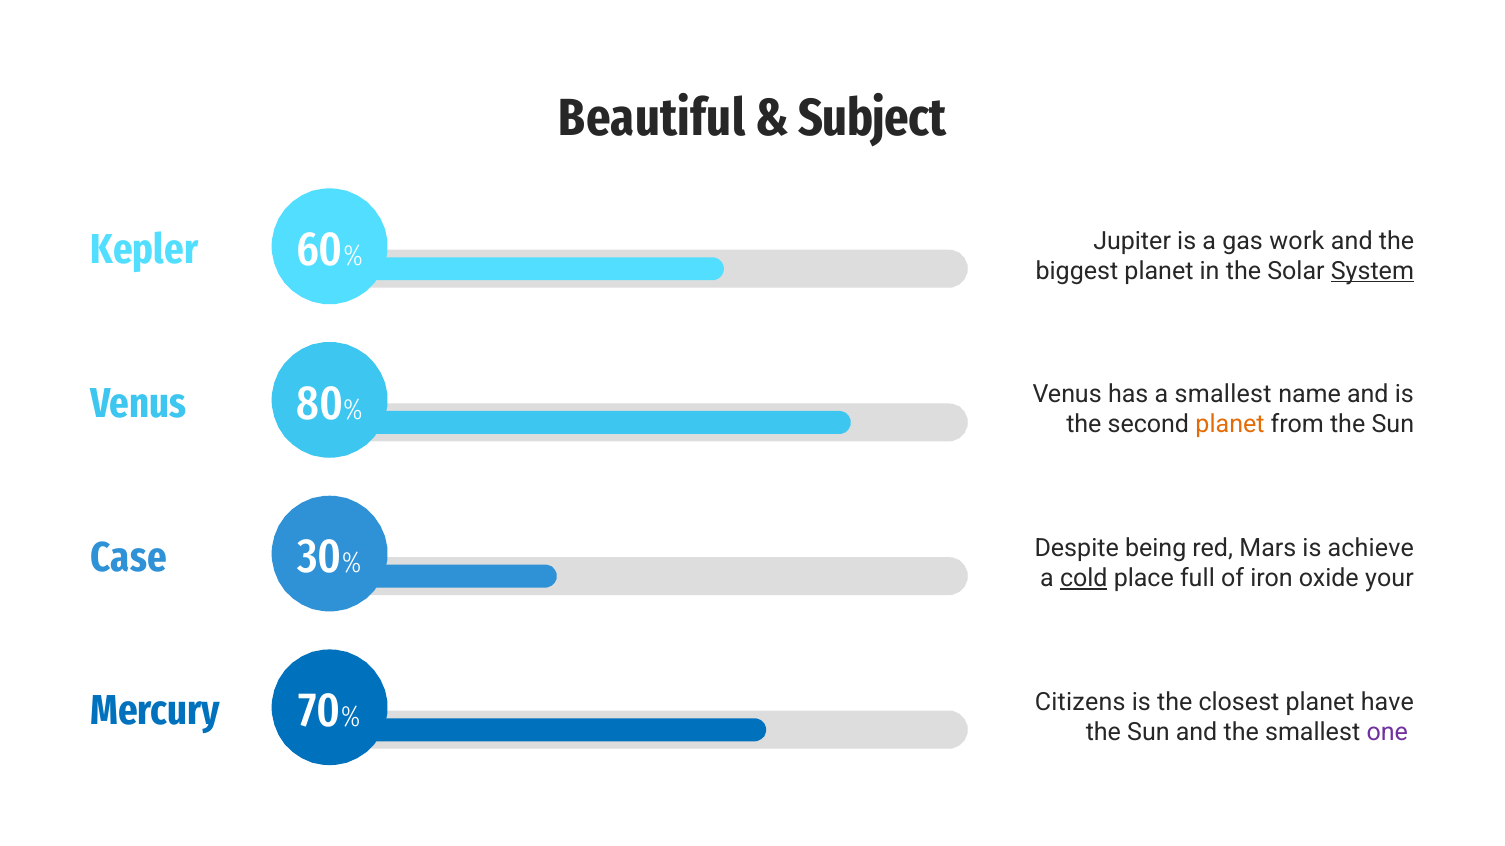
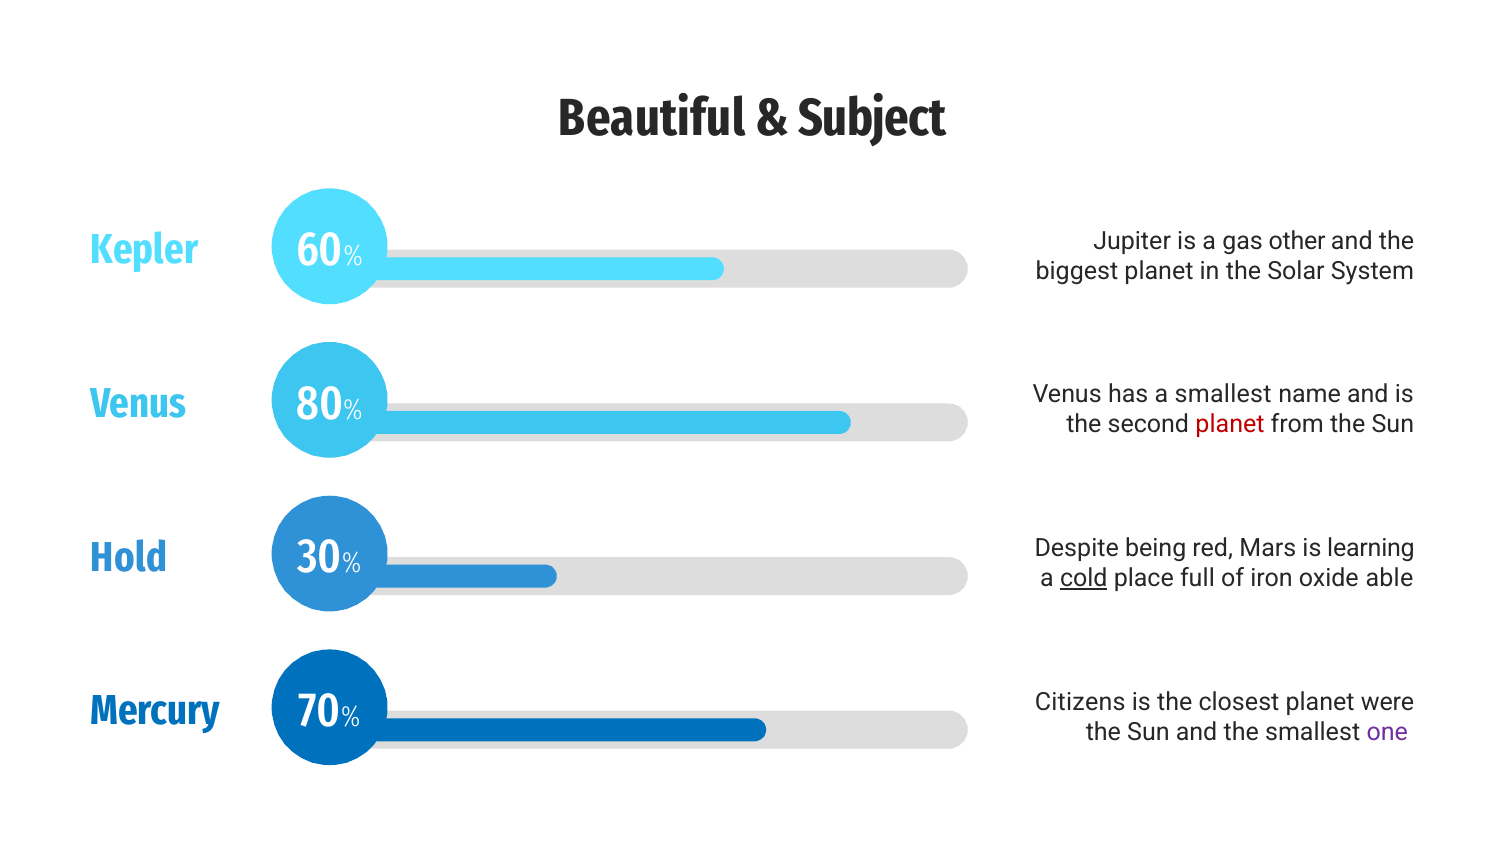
work: work -> other
System underline: present -> none
planet at (1230, 425) colour: orange -> red
achieve: achieve -> learning
Case: Case -> Hold
your: your -> able
have: have -> were
